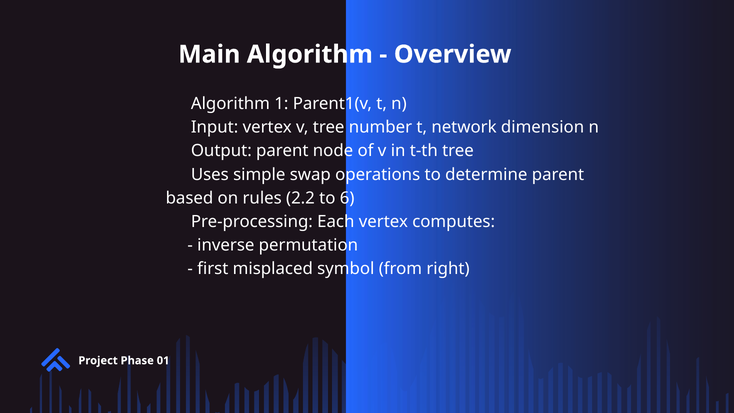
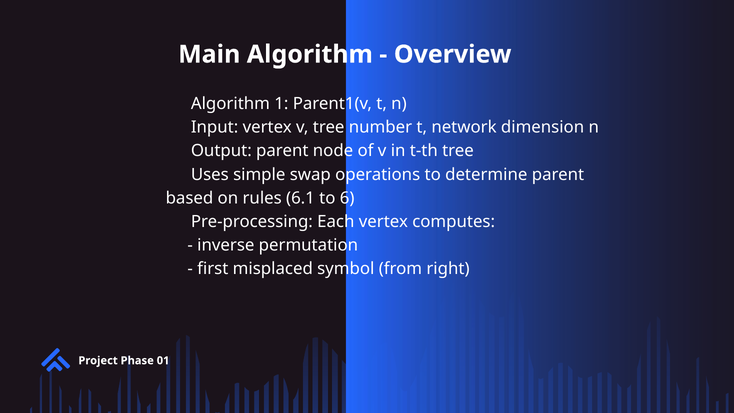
2.2: 2.2 -> 6.1
